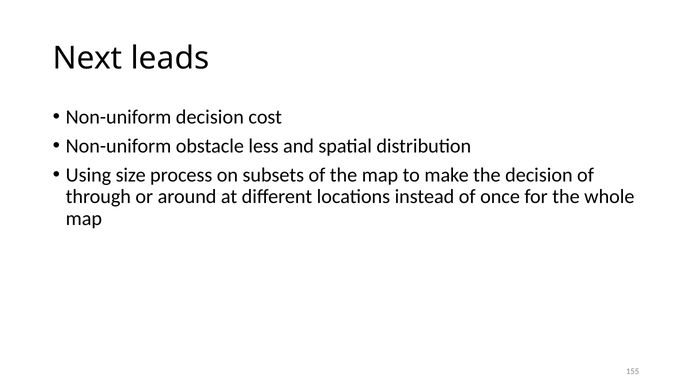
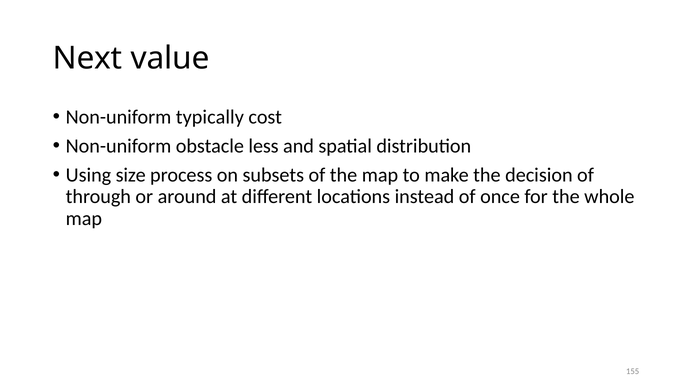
leads: leads -> value
Non-uniform decision: decision -> typically
